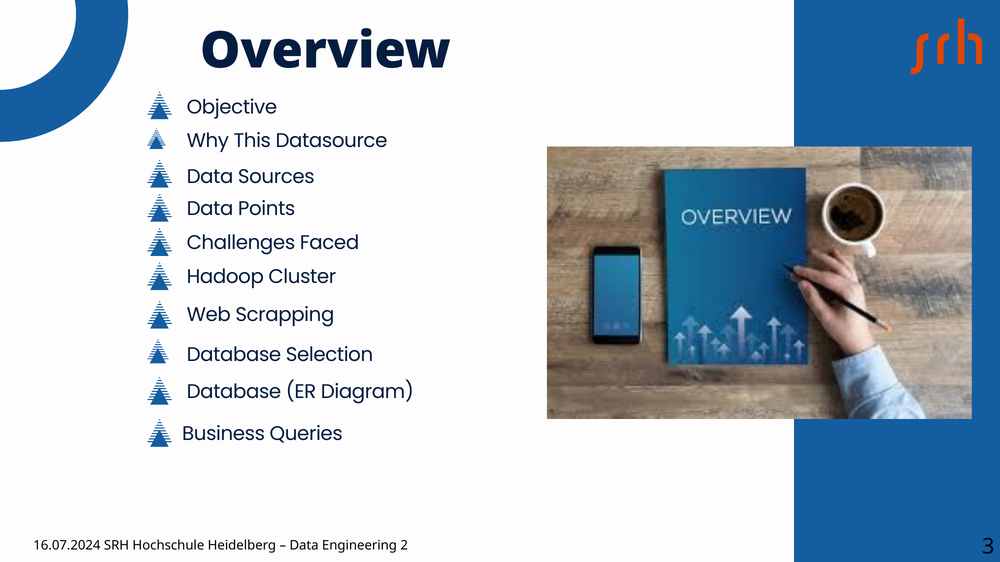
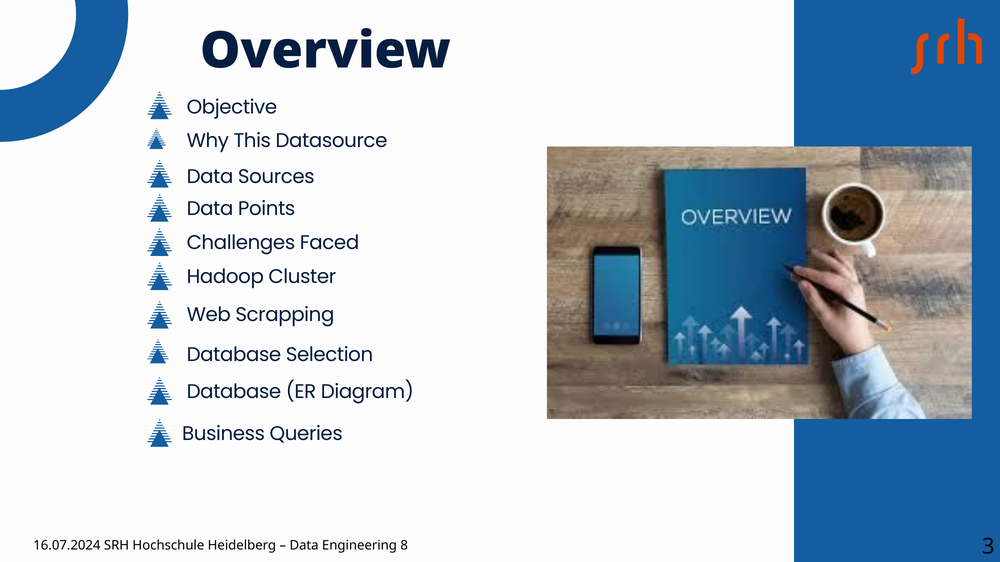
2: 2 -> 8
